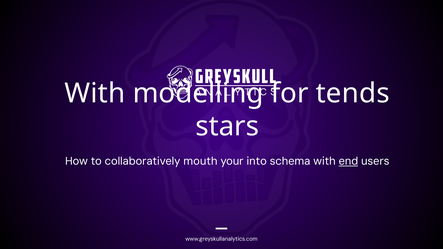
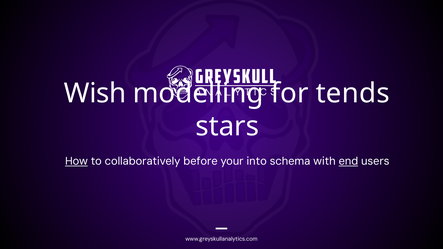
With at (95, 93): With -> Wish
How underline: none -> present
mouth: mouth -> before
